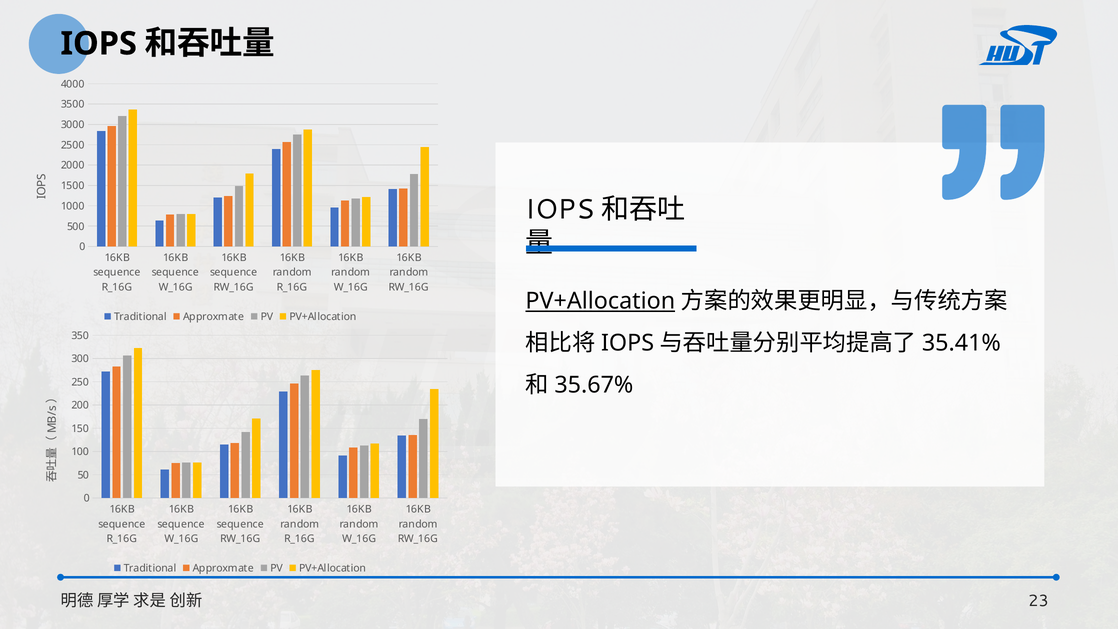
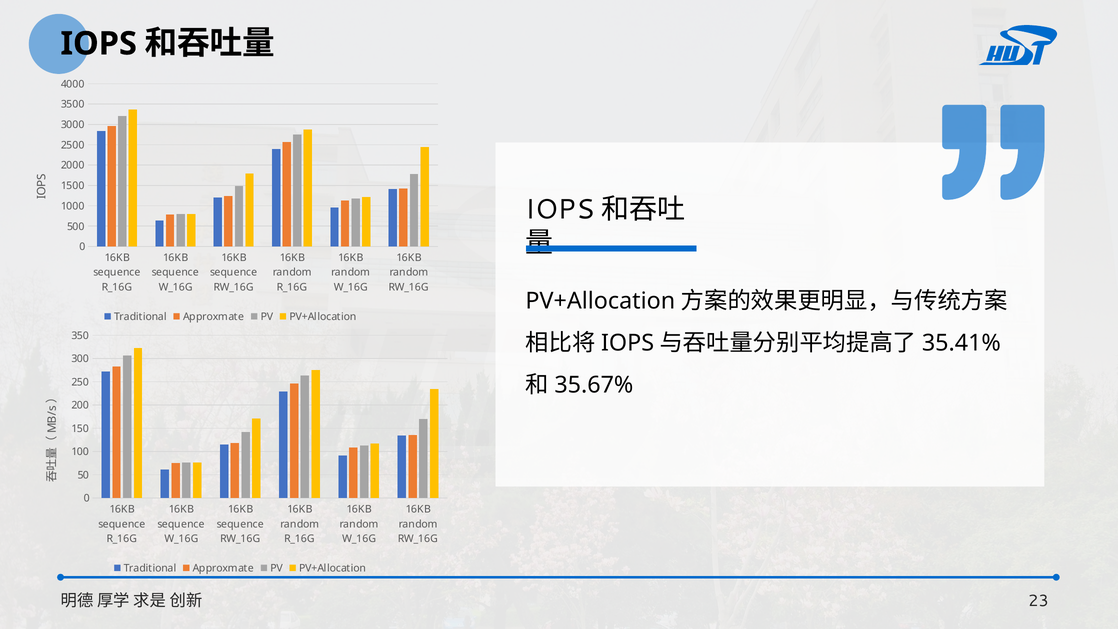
PV+Allocation at (600, 301) underline: present -> none
